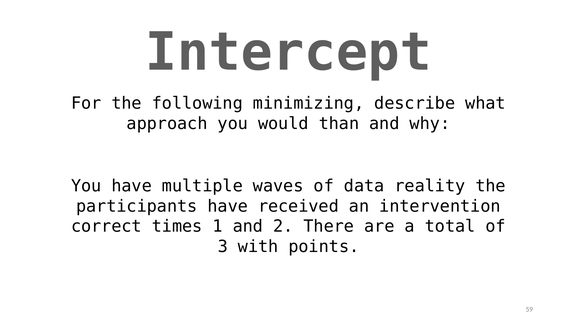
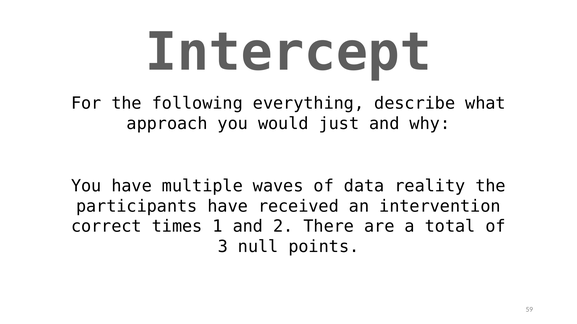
minimizing: minimizing -> everything
than: than -> just
with: with -> null
